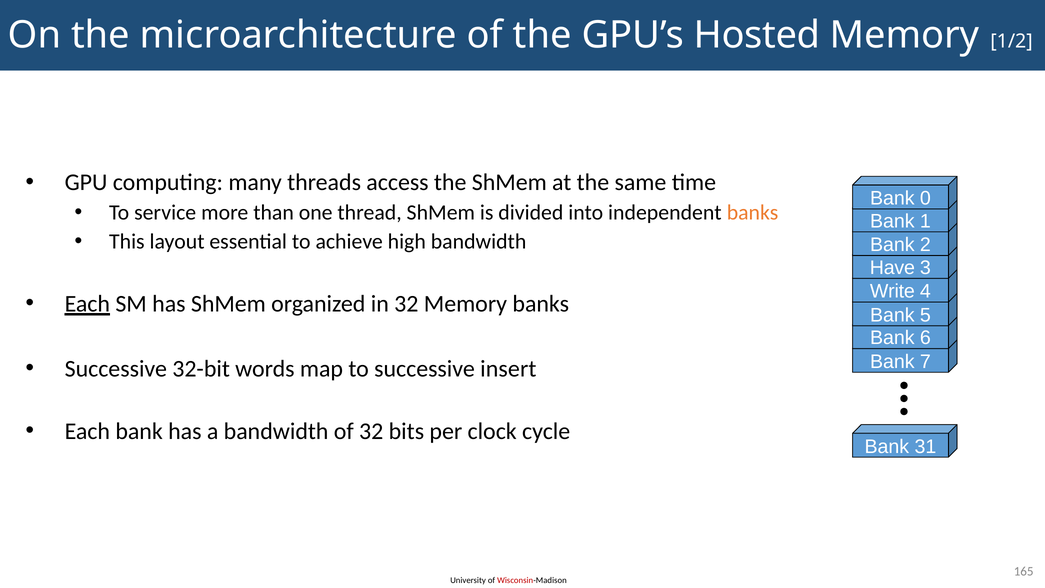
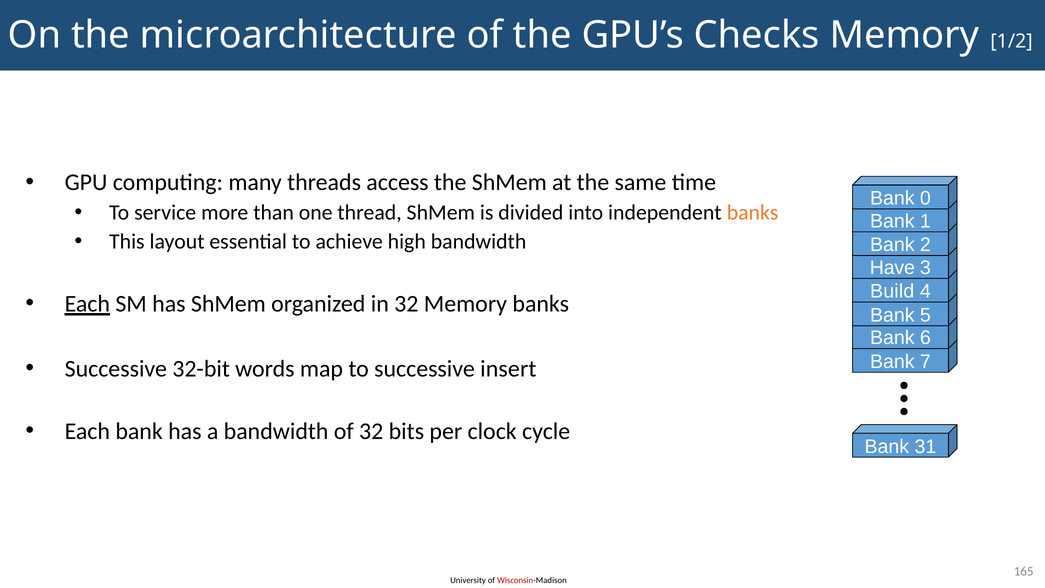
Hosted: Hosted -> Checks
Write: Write -> Build
